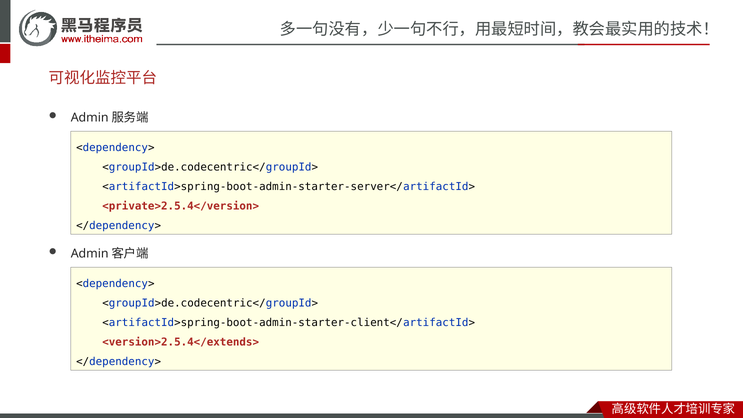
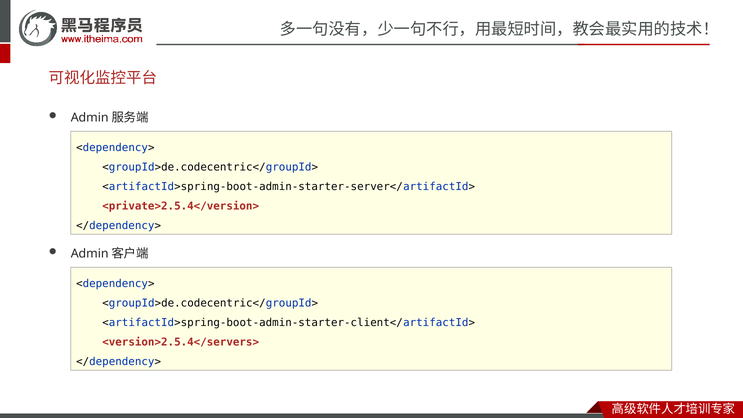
<version>2.5.4</extends>: <version>2.5.4</extends> -> <version>2.5.4</servers>
